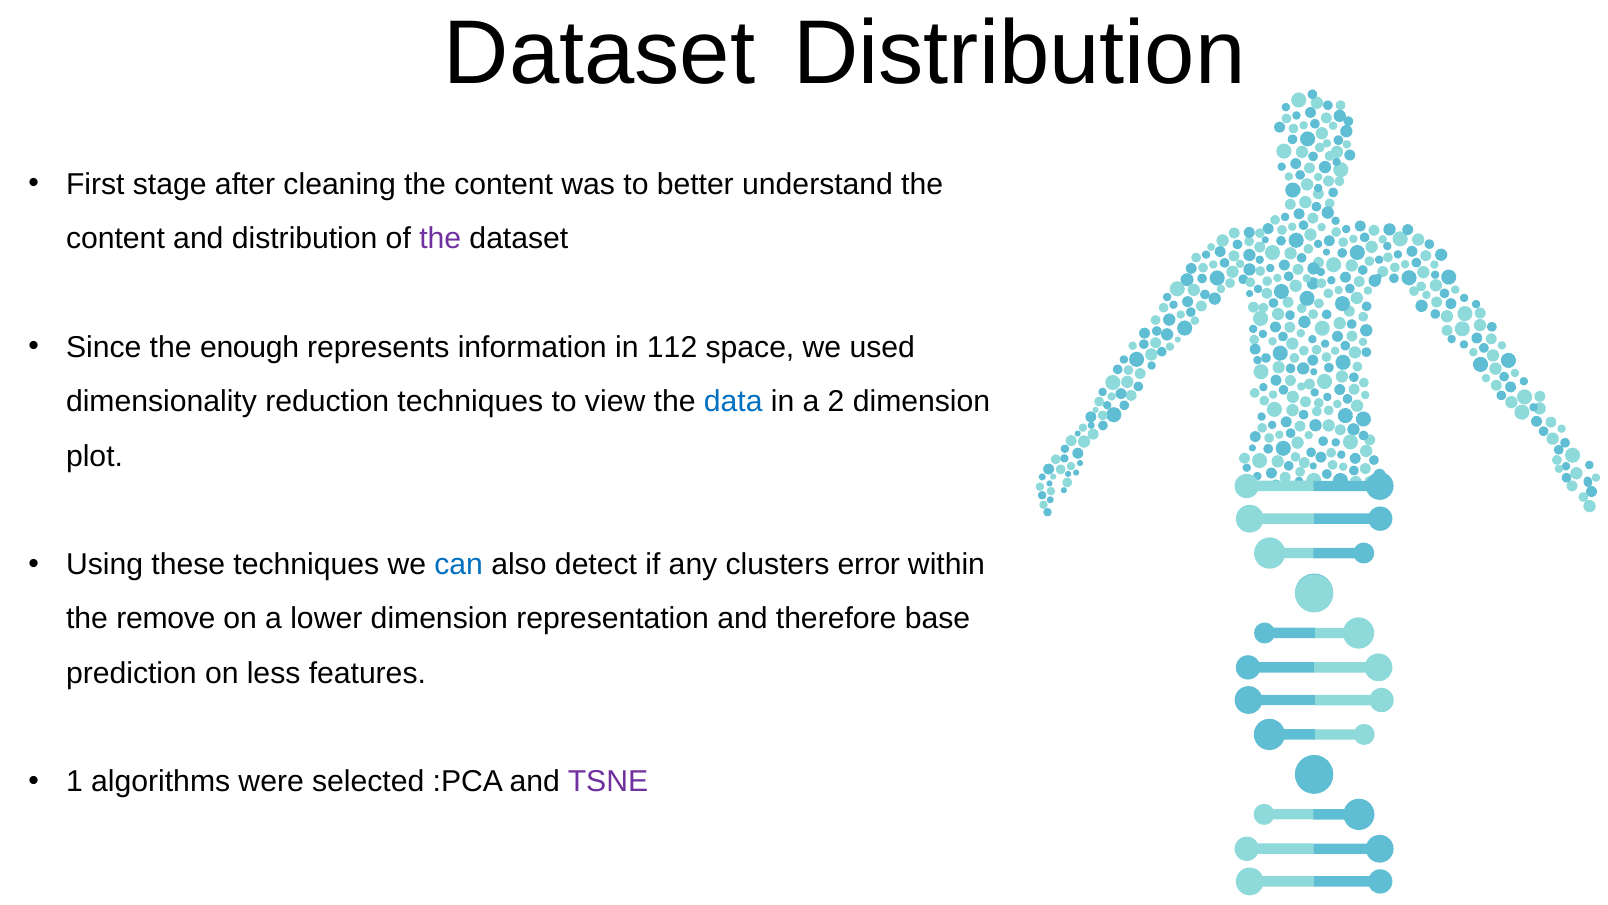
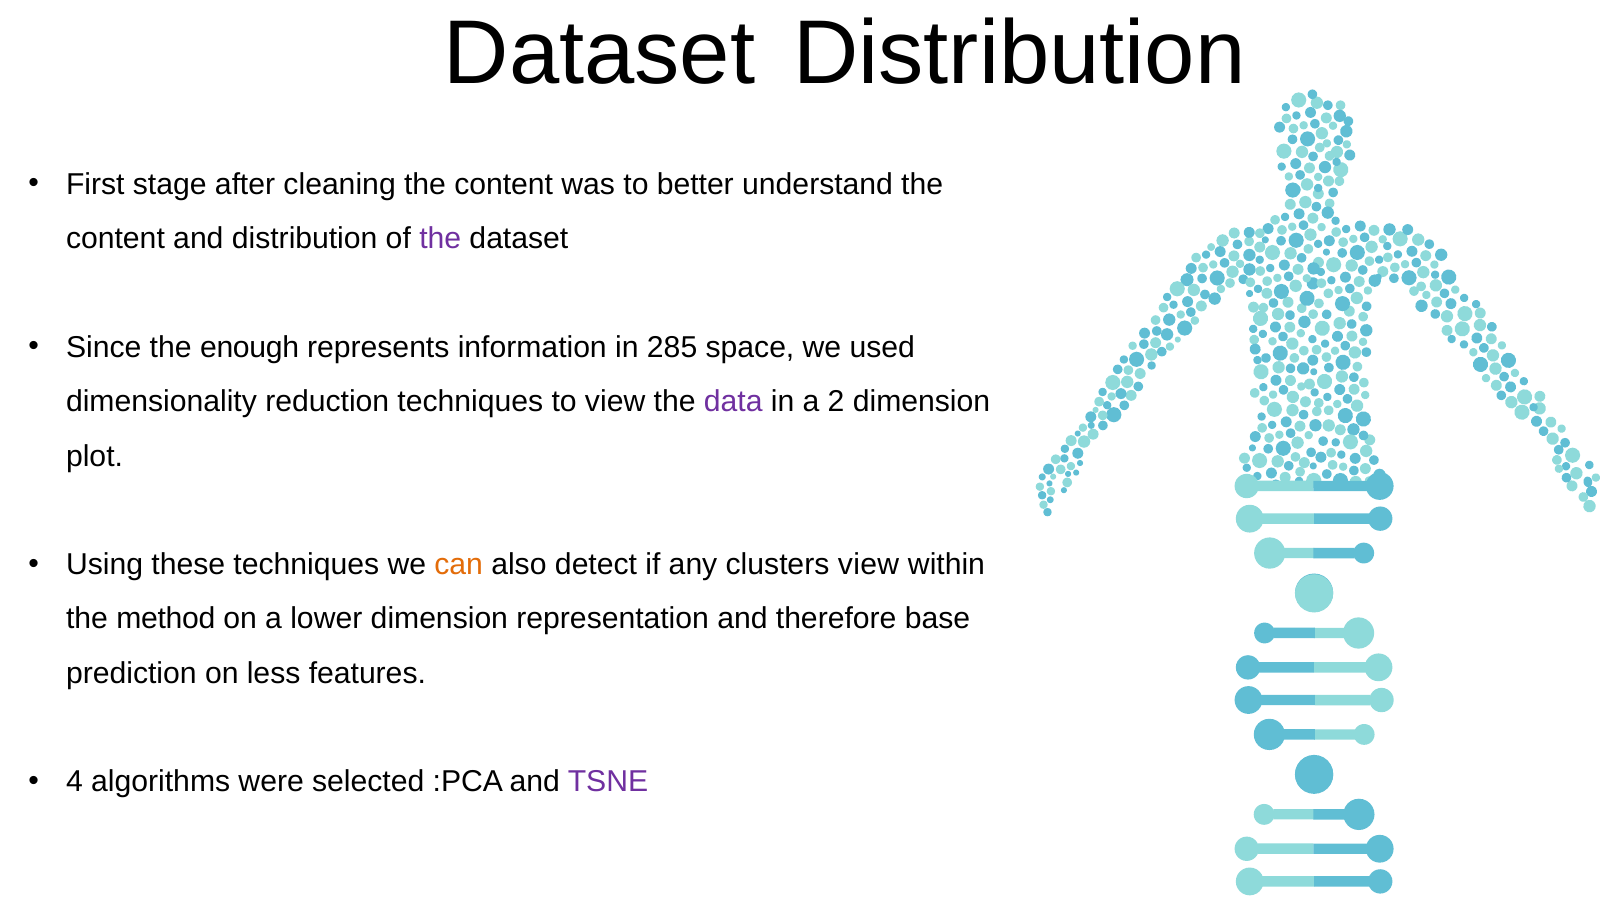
112: 112 -> 285
data colour: blue -> purple
can colour: blue -> orange
clusters error: error -> view
remove: remove -> method
1: 1 -> 4
